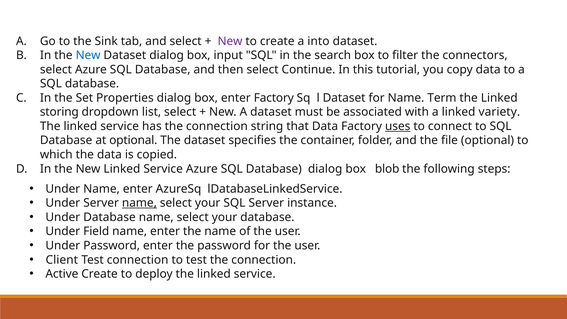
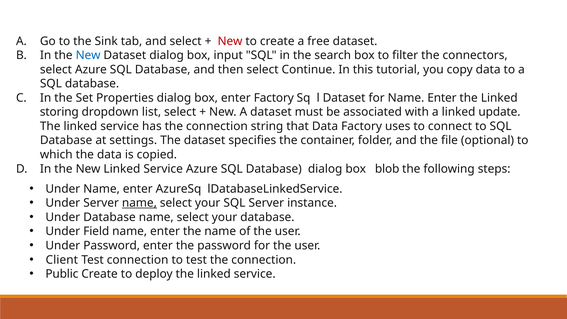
New at (230, 41) colour: purple -> red
into: into -> free
for Name Term: Term -> Enter
variety: variety -> update
uses underline: present -> none
at optional: optional -> settings
Active: Active -> Public
